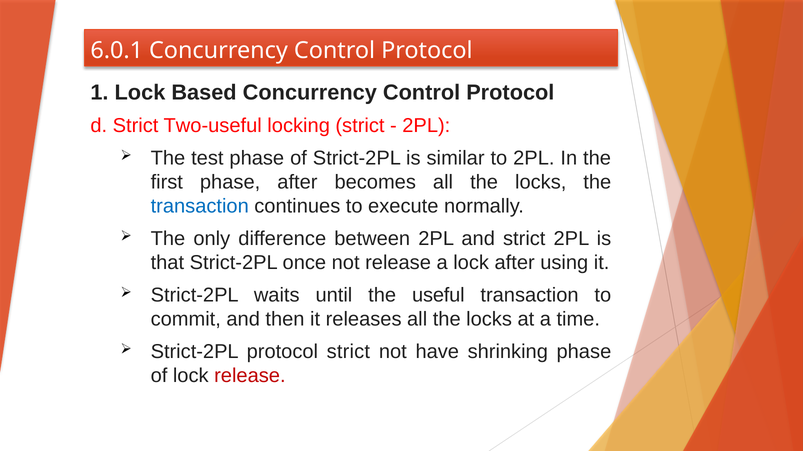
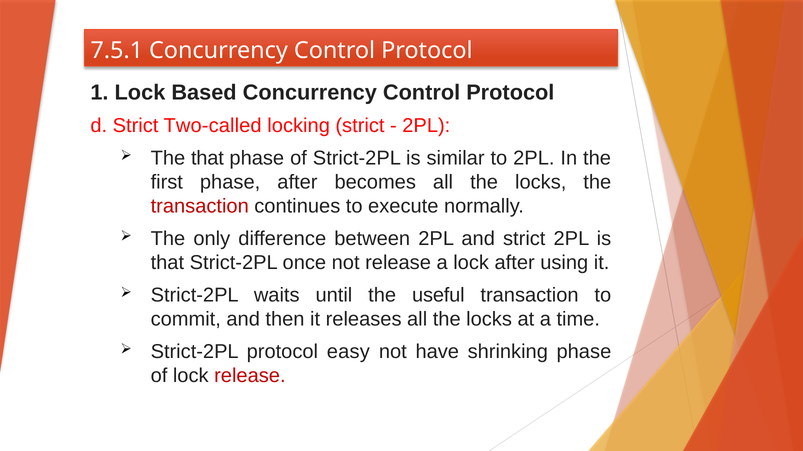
6.0.1: 6.0.1 -> 7.5.1
Two-useful: Two-useful -> Two-called
The test: test -> that
transaction at (200, 207) colour: blue -> red
protocol strict: strict -> easy
